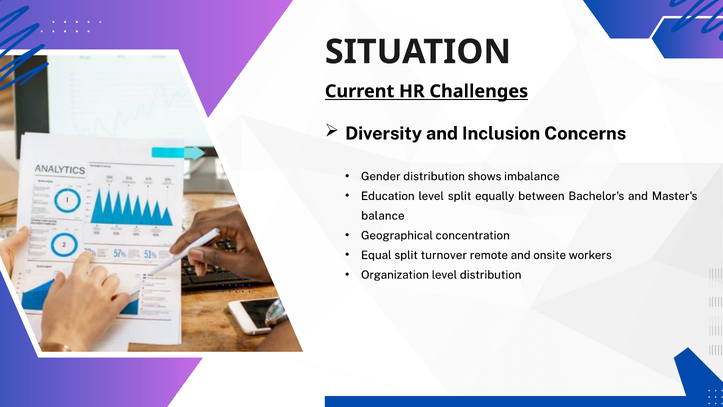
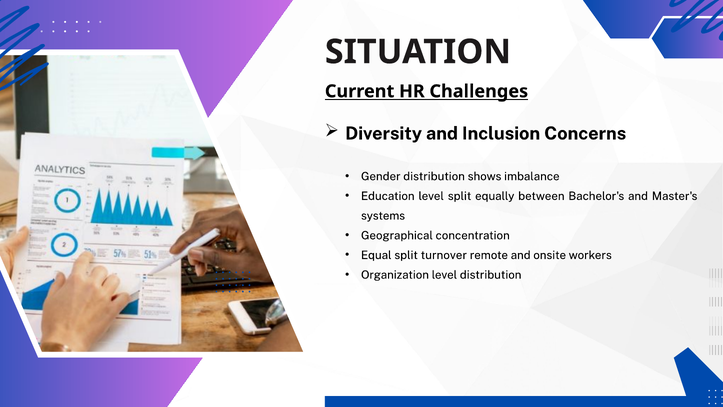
balance: balance -> systems
